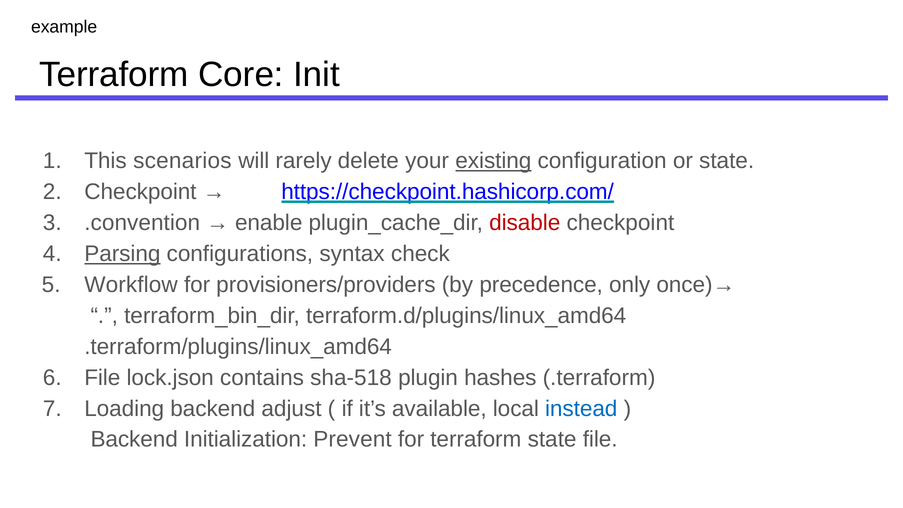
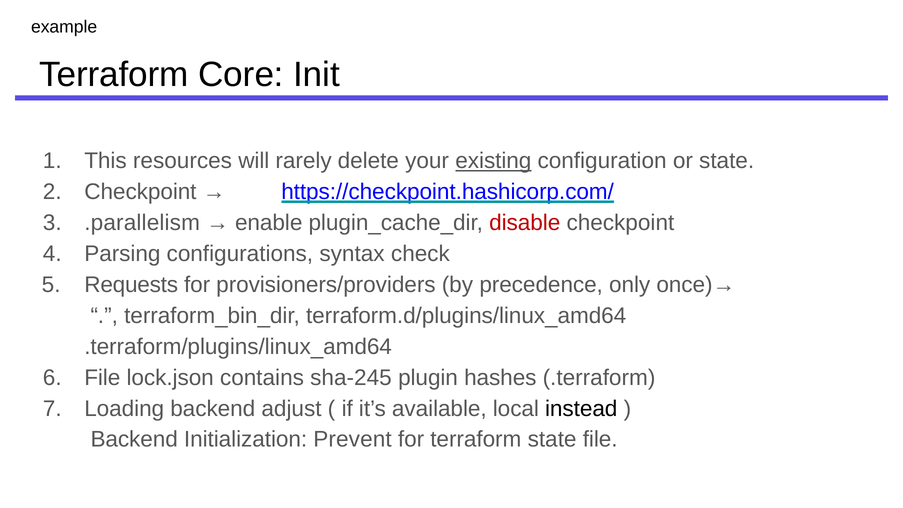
scenarios: scenarios -> resources
.convention: .convention -> .parallelism
Parsing underline: present -> none
Workflow: Workflow -> Requests
sha-518: sha-518 -> sha-245
instead colour: blue -> black
